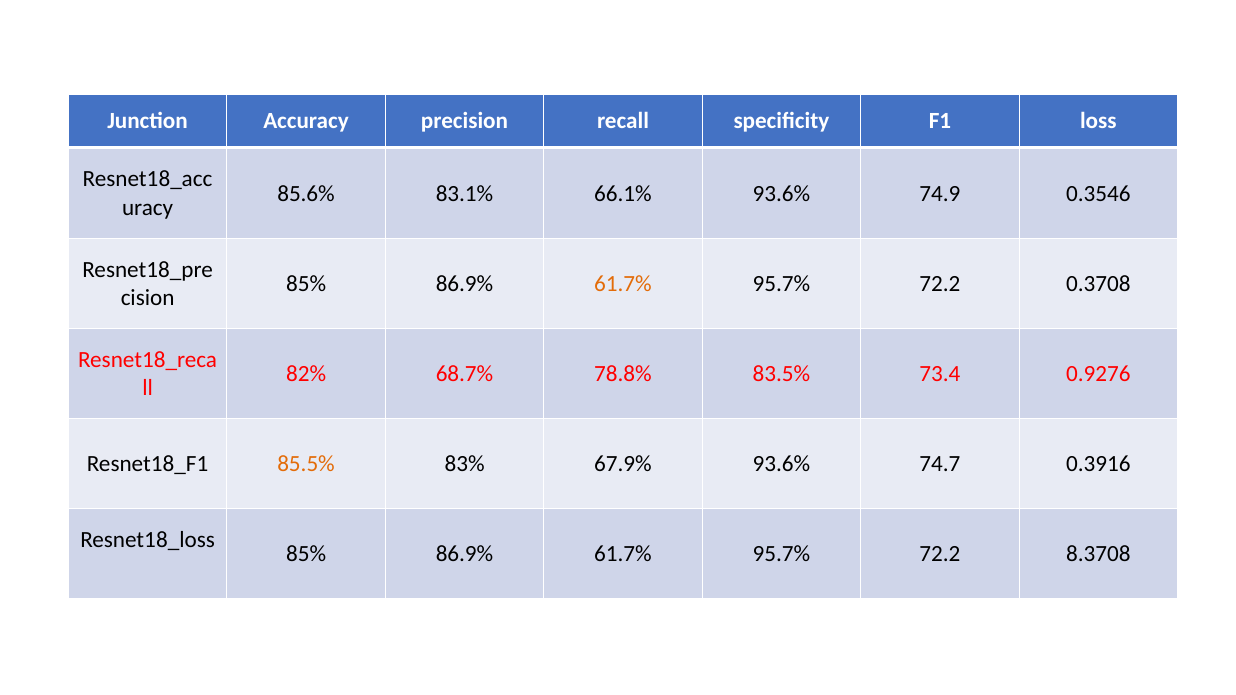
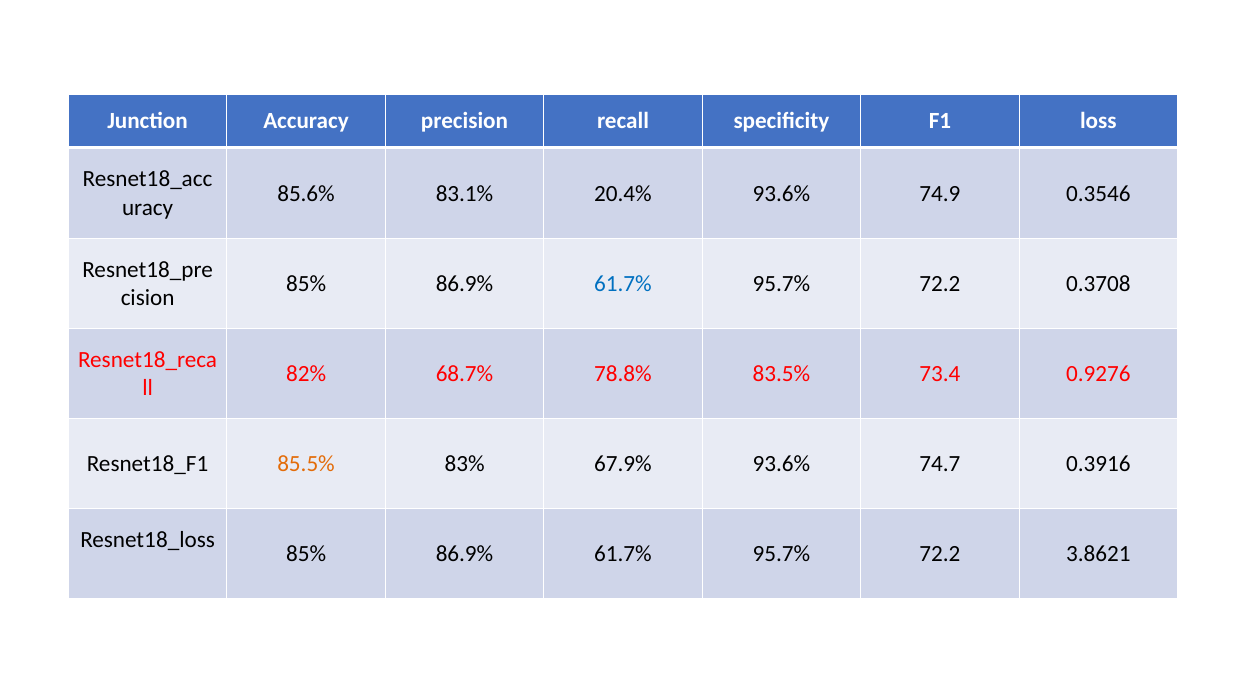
66.1%: 66.1% -> 20.4%
61.7% at (623, 284) colour: orange -> blue
8.3708: 8.3708 -> 3.8621
